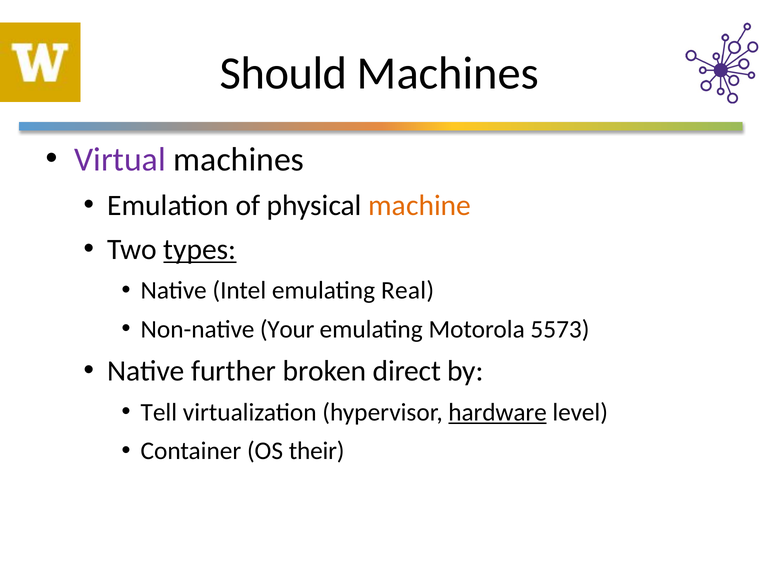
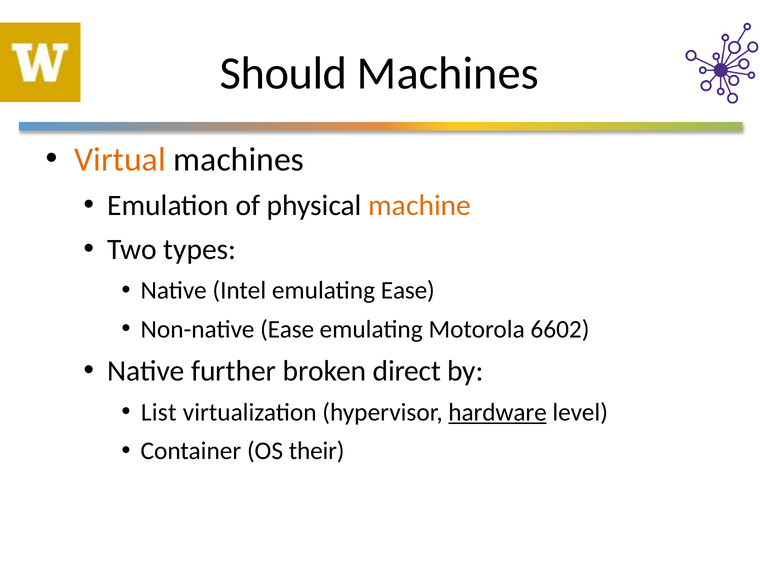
Virtual colour: purple -> orange
types underline: present -> none
emulating Real: Real -> Ease
Non-native Your: Your -> Ease
5573: 5573 -> 6602
Tell: Tell -> List
